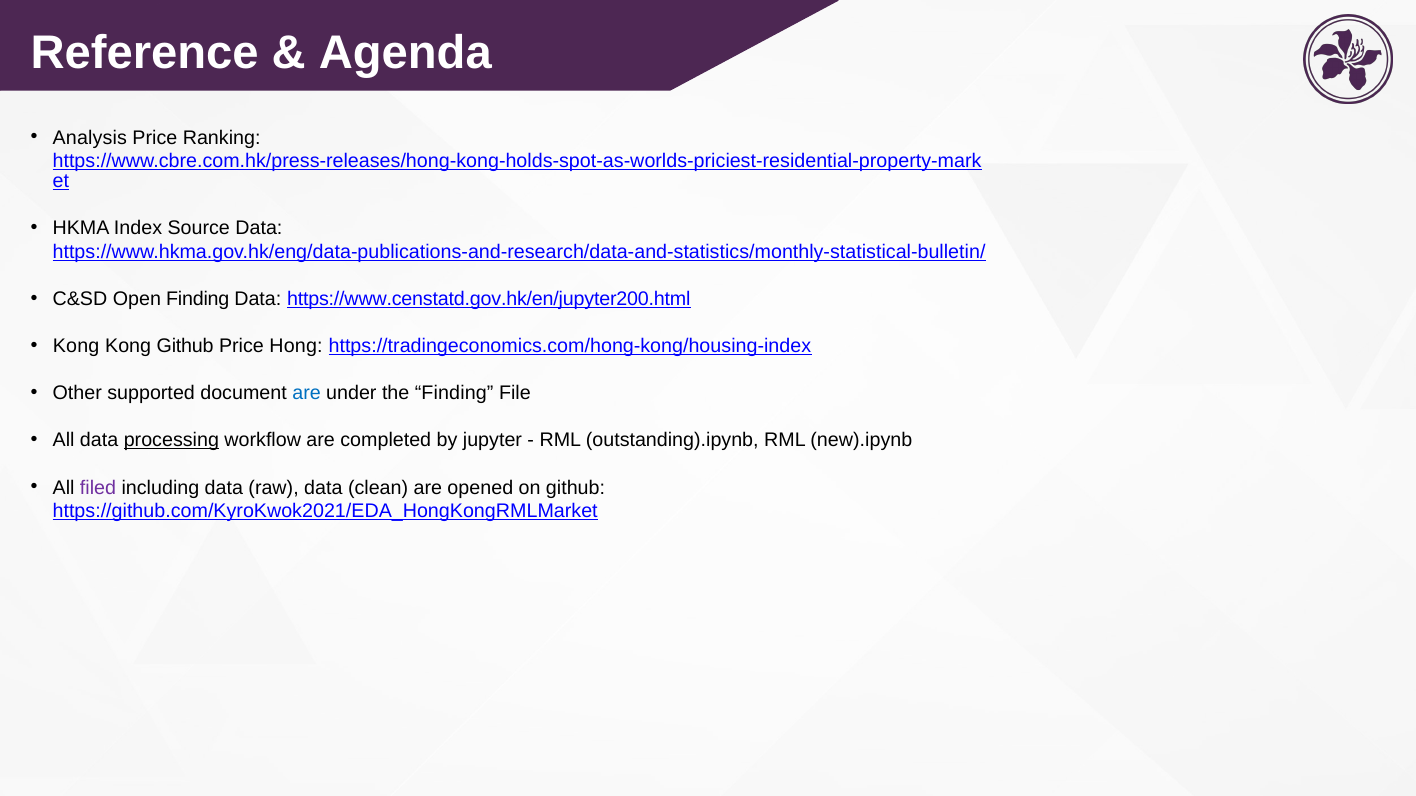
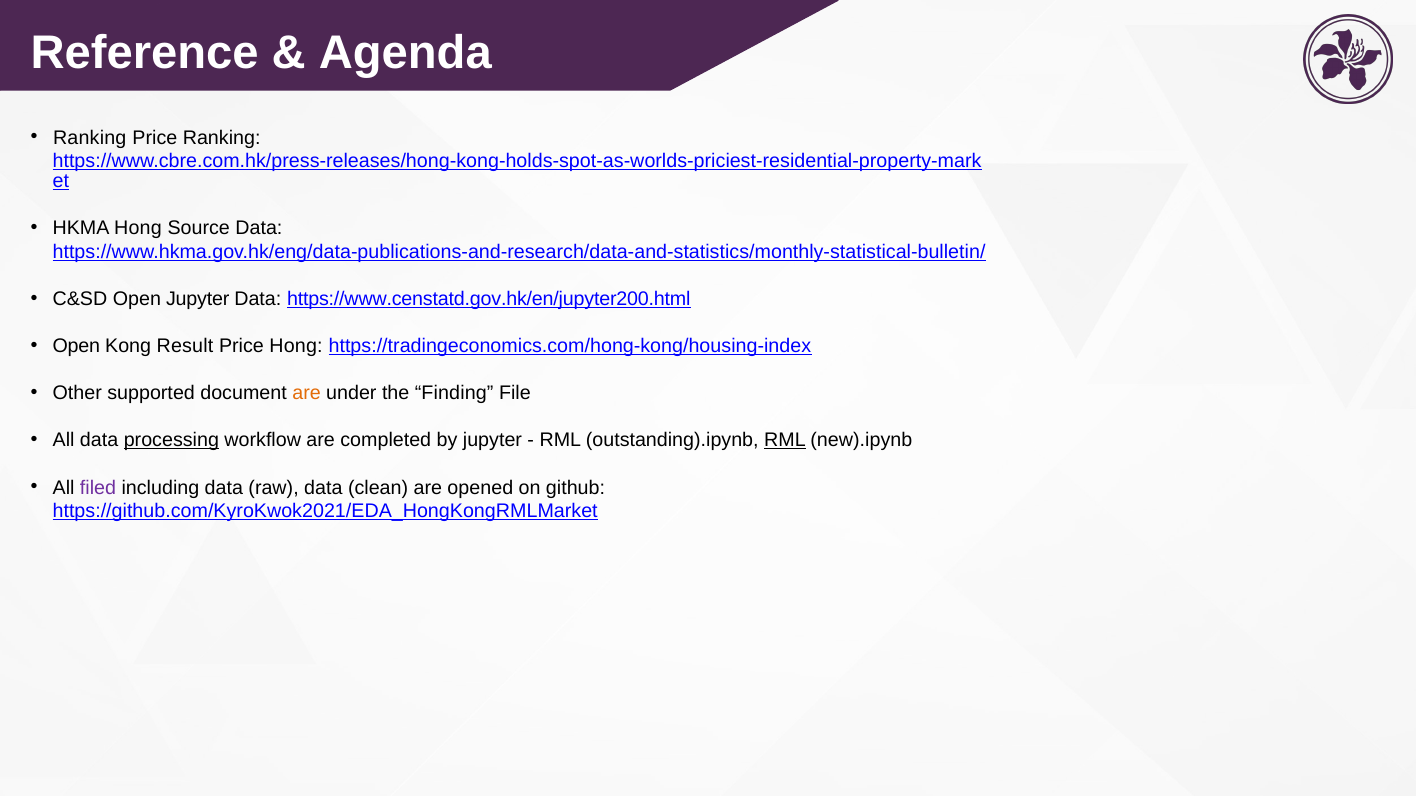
Analysis at (90, 138): Analysis -> Ranking
HKMA Index: Index -> Hong
Open Finding: Finding -> Jupyter
Kong at (76, 346): Kong -> Open
Kong Github: Github -> Result
are at (307, 393) colour: blue -> orange
RML at (785, 441) underline: none -> present
